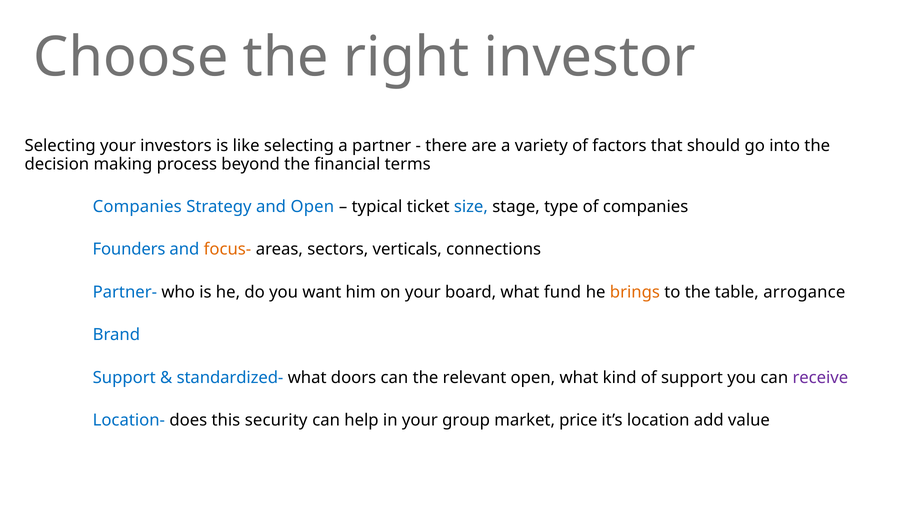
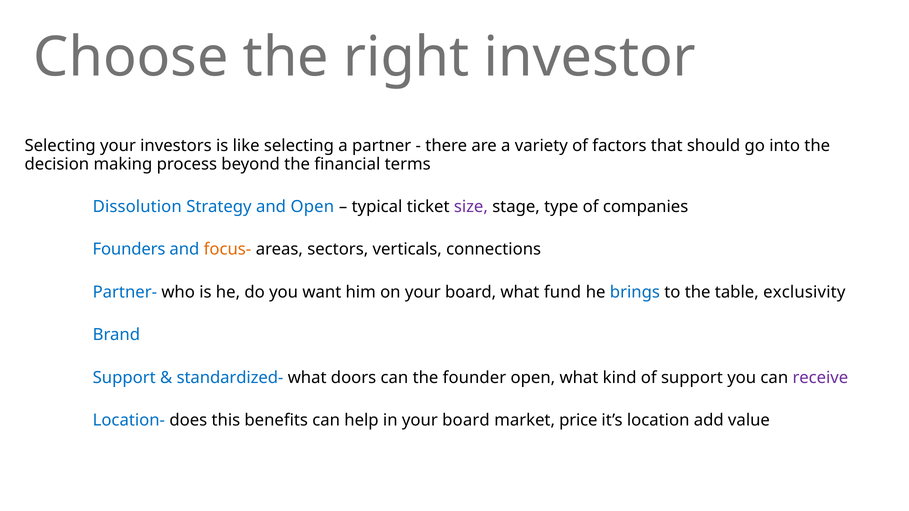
Companies at (137, 207): Companies -> Dissolution
size colour: blue -> purple
brings colour: orange -> blue
arrogance: arrogance -> exclusivity
relevant: relevant -> founder
security: security -> benefits
in your group: group -> board
